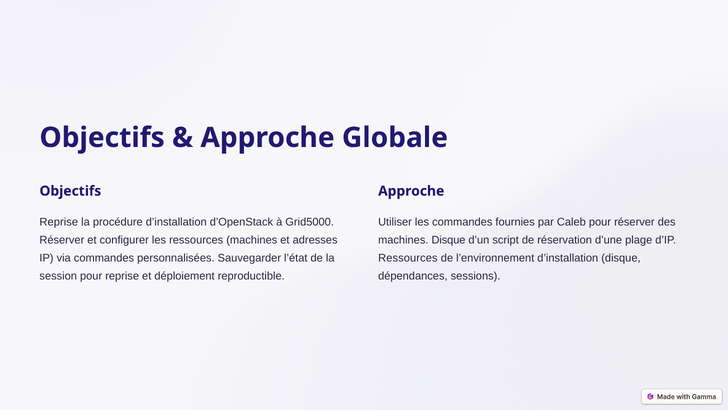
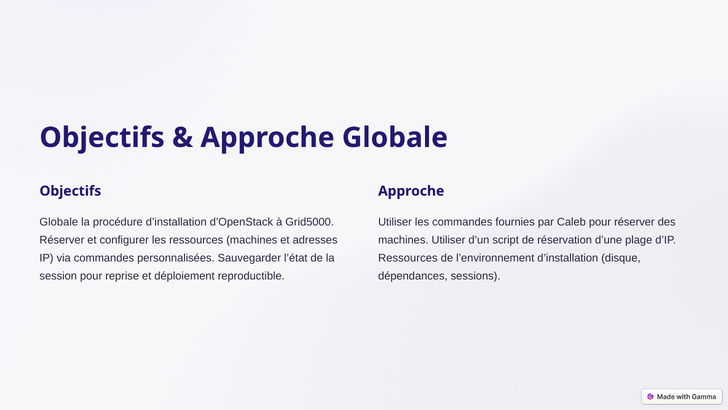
Reprise at (59, 222): Reprise -> Globale
machines Disque: Disque -> Utiliser
